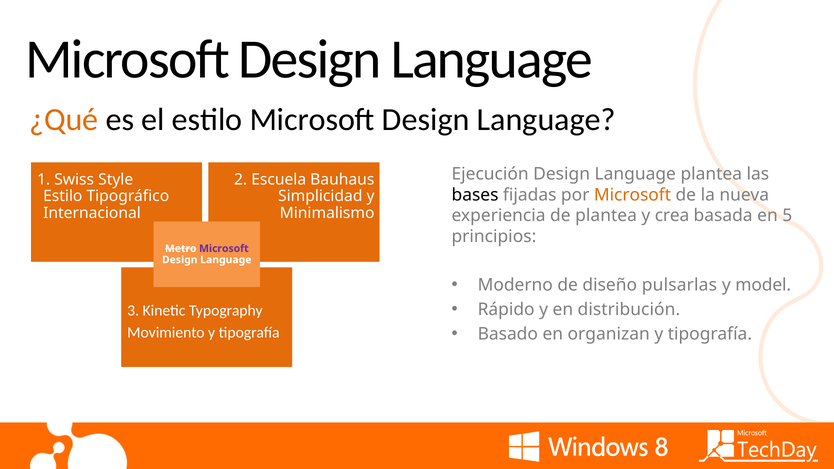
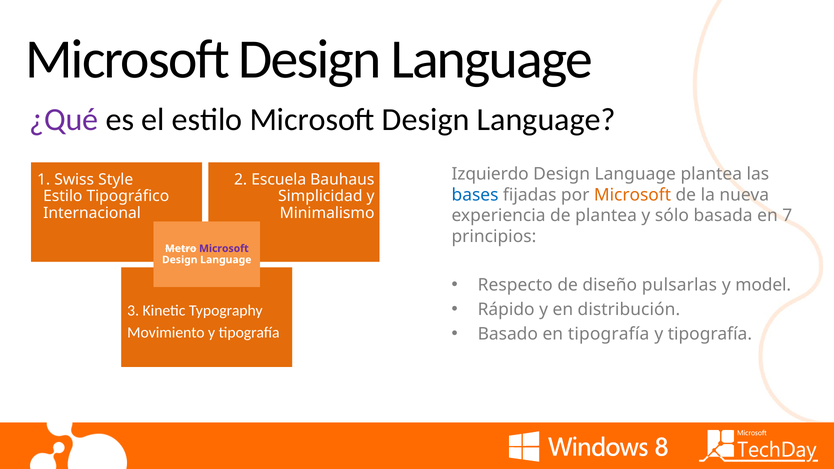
¿Qué colour: orange -> purple
Ejecución: Ejecución -> Izquierdo
bases colour: black -> blue
crea: crea -> sólo
5: 5 -> 7
Moderno: Moderno -> Respecto
en organizan: organizan -> tipografía
